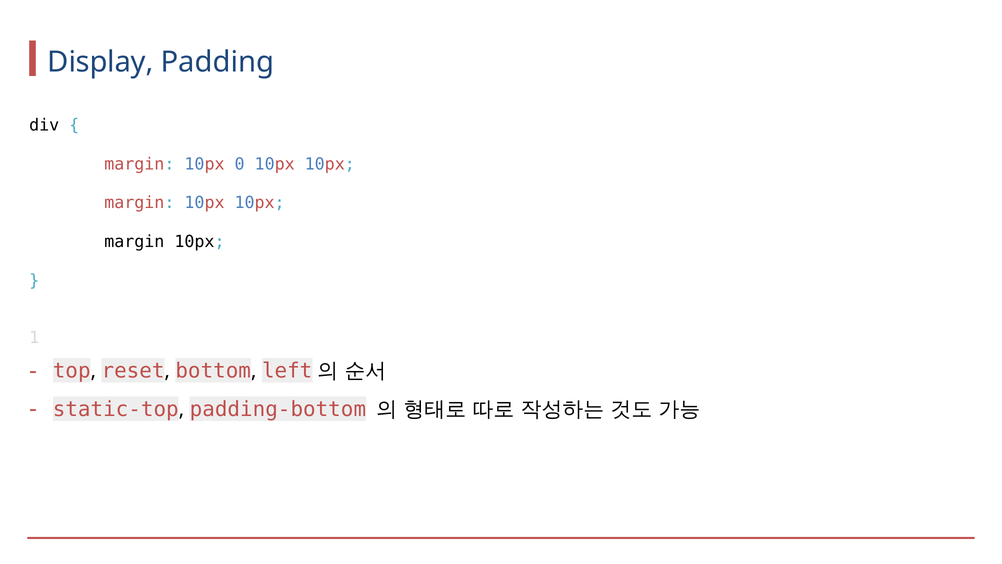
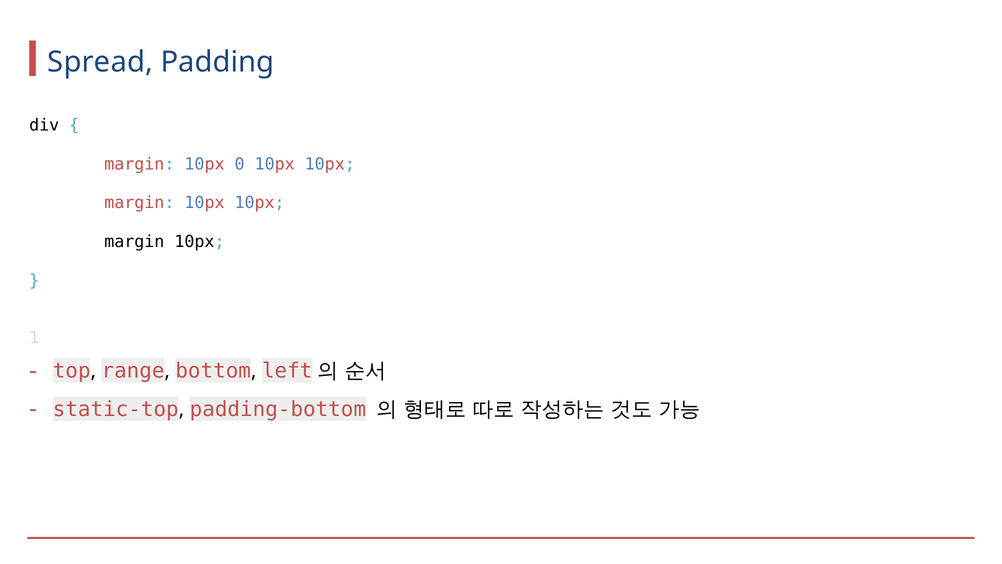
Display: Display -> Spread
reset: reset -> range
